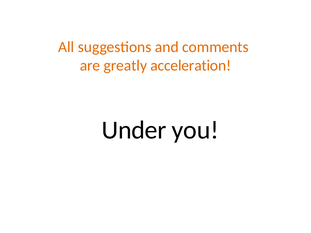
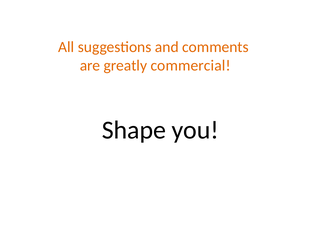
acceleration: acceleration -> commercial
Under: Under -> Shape
